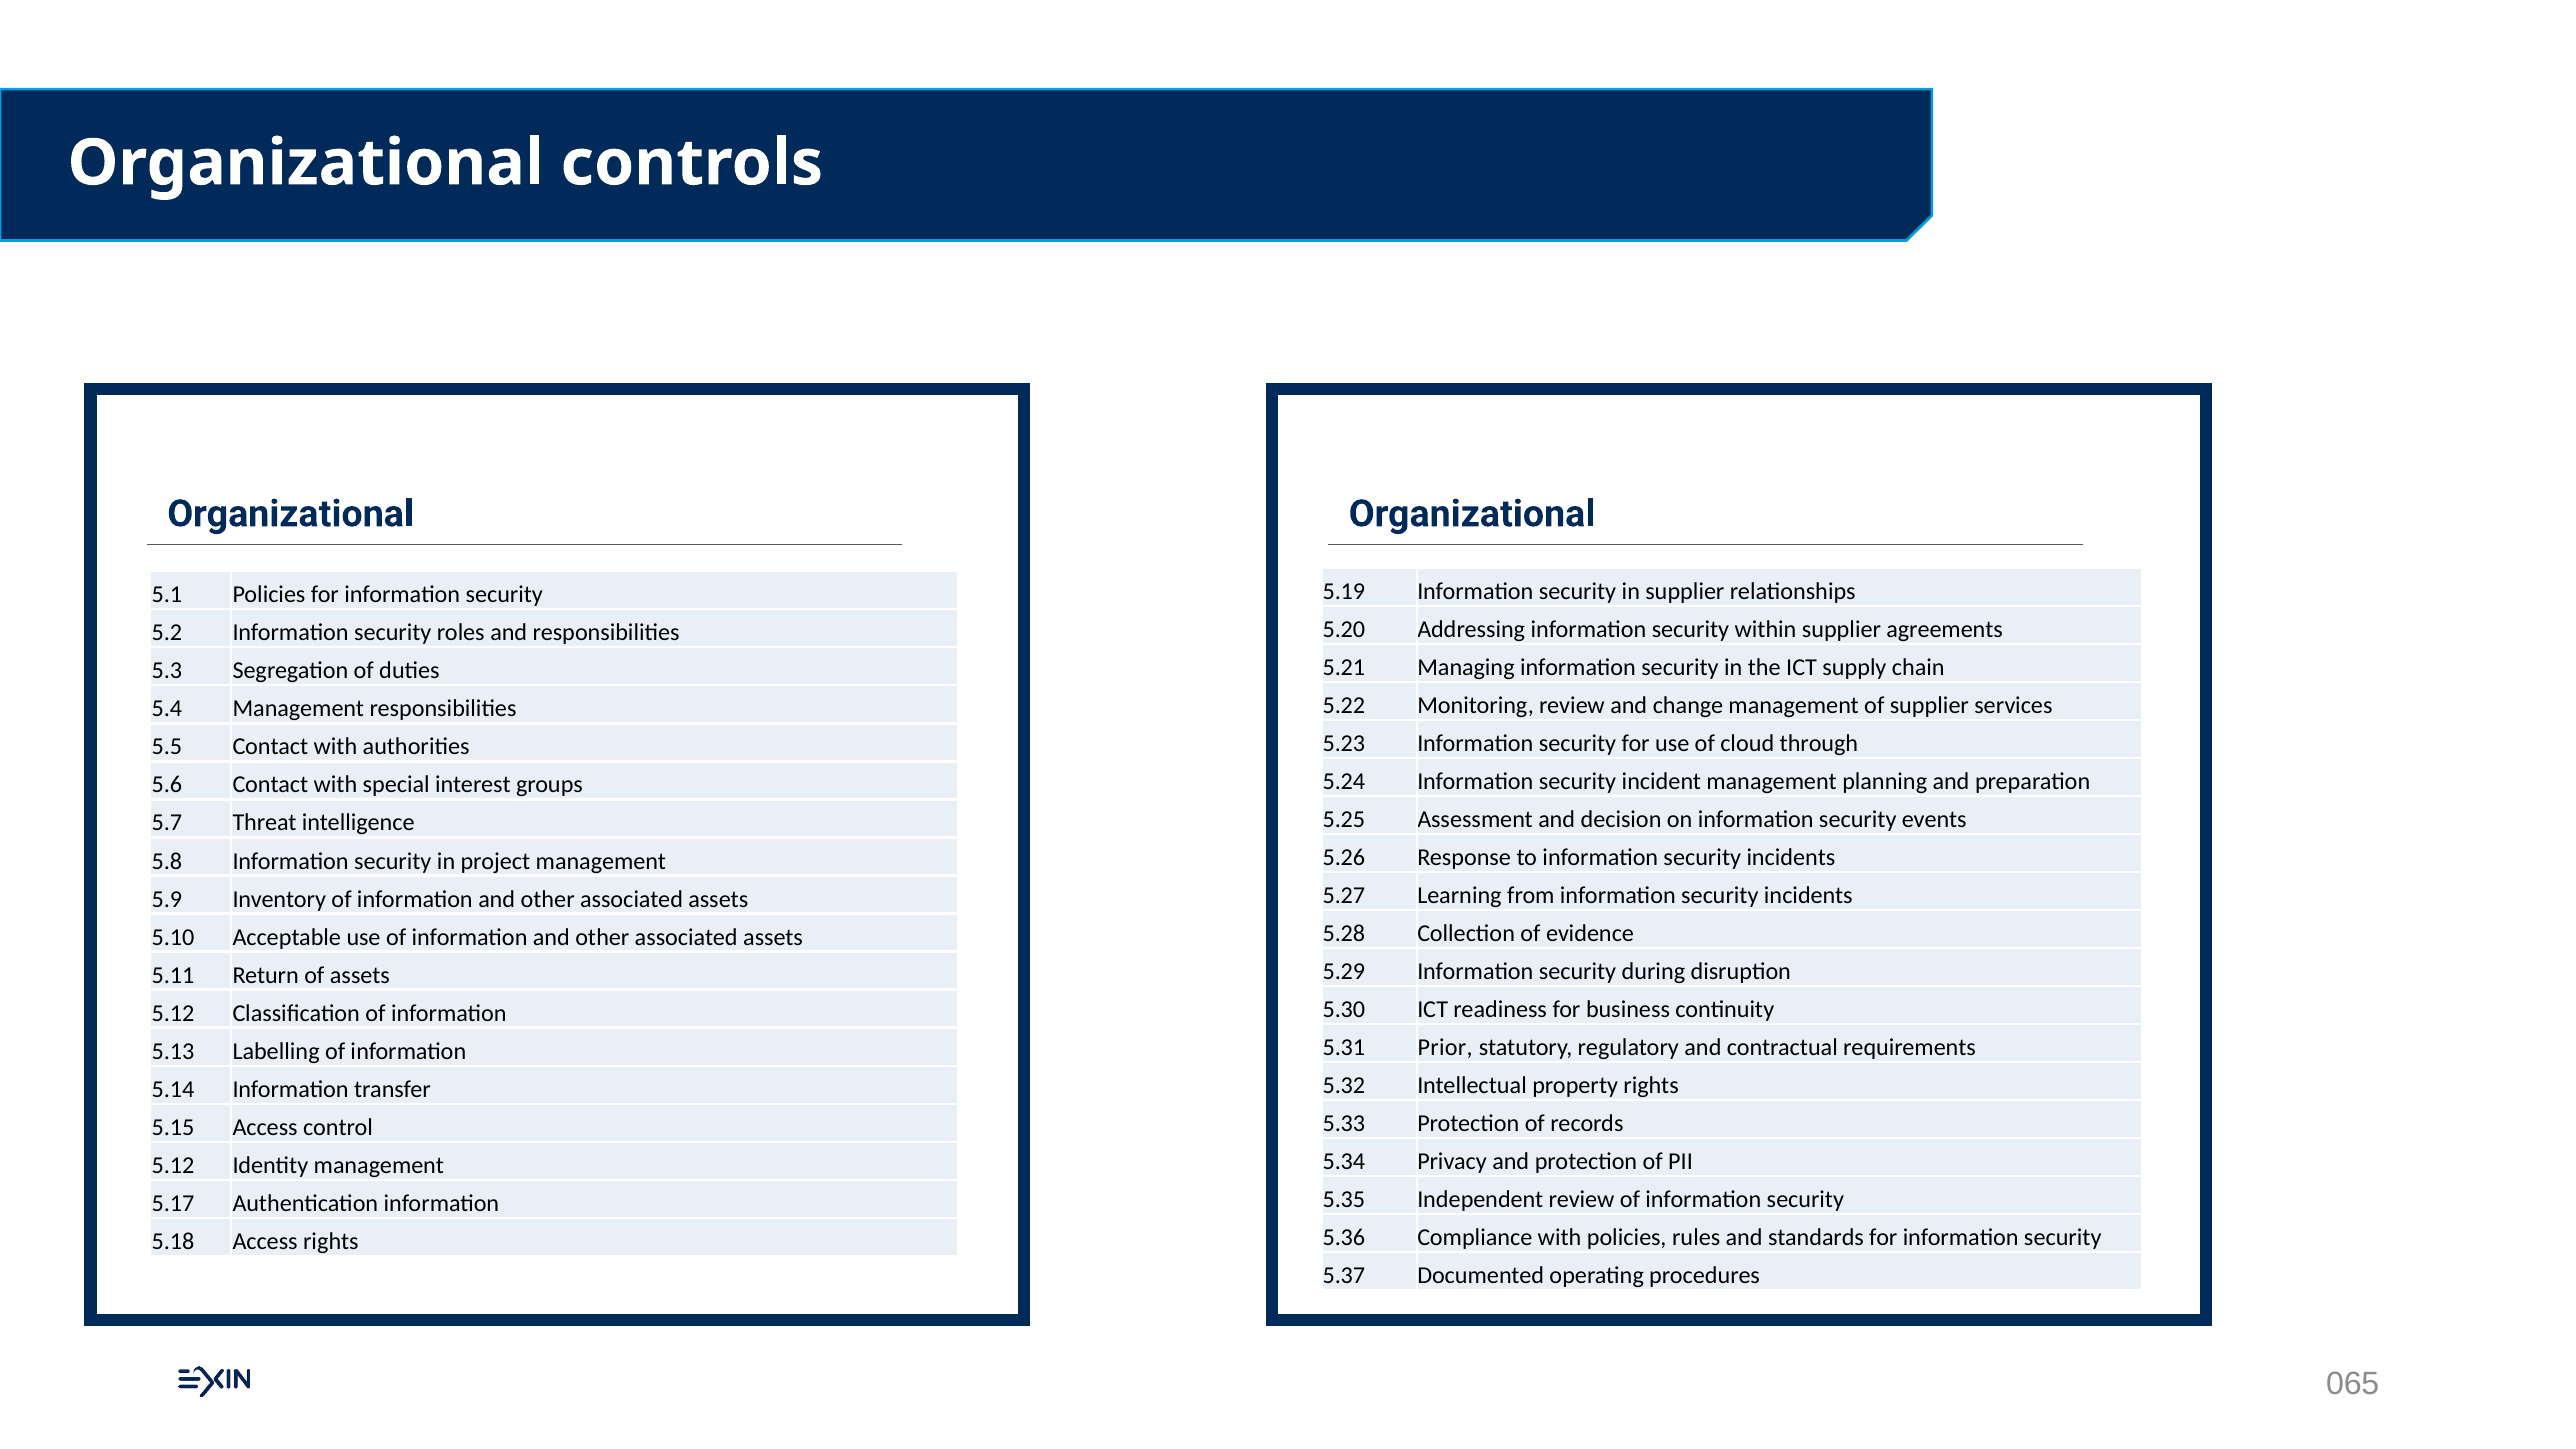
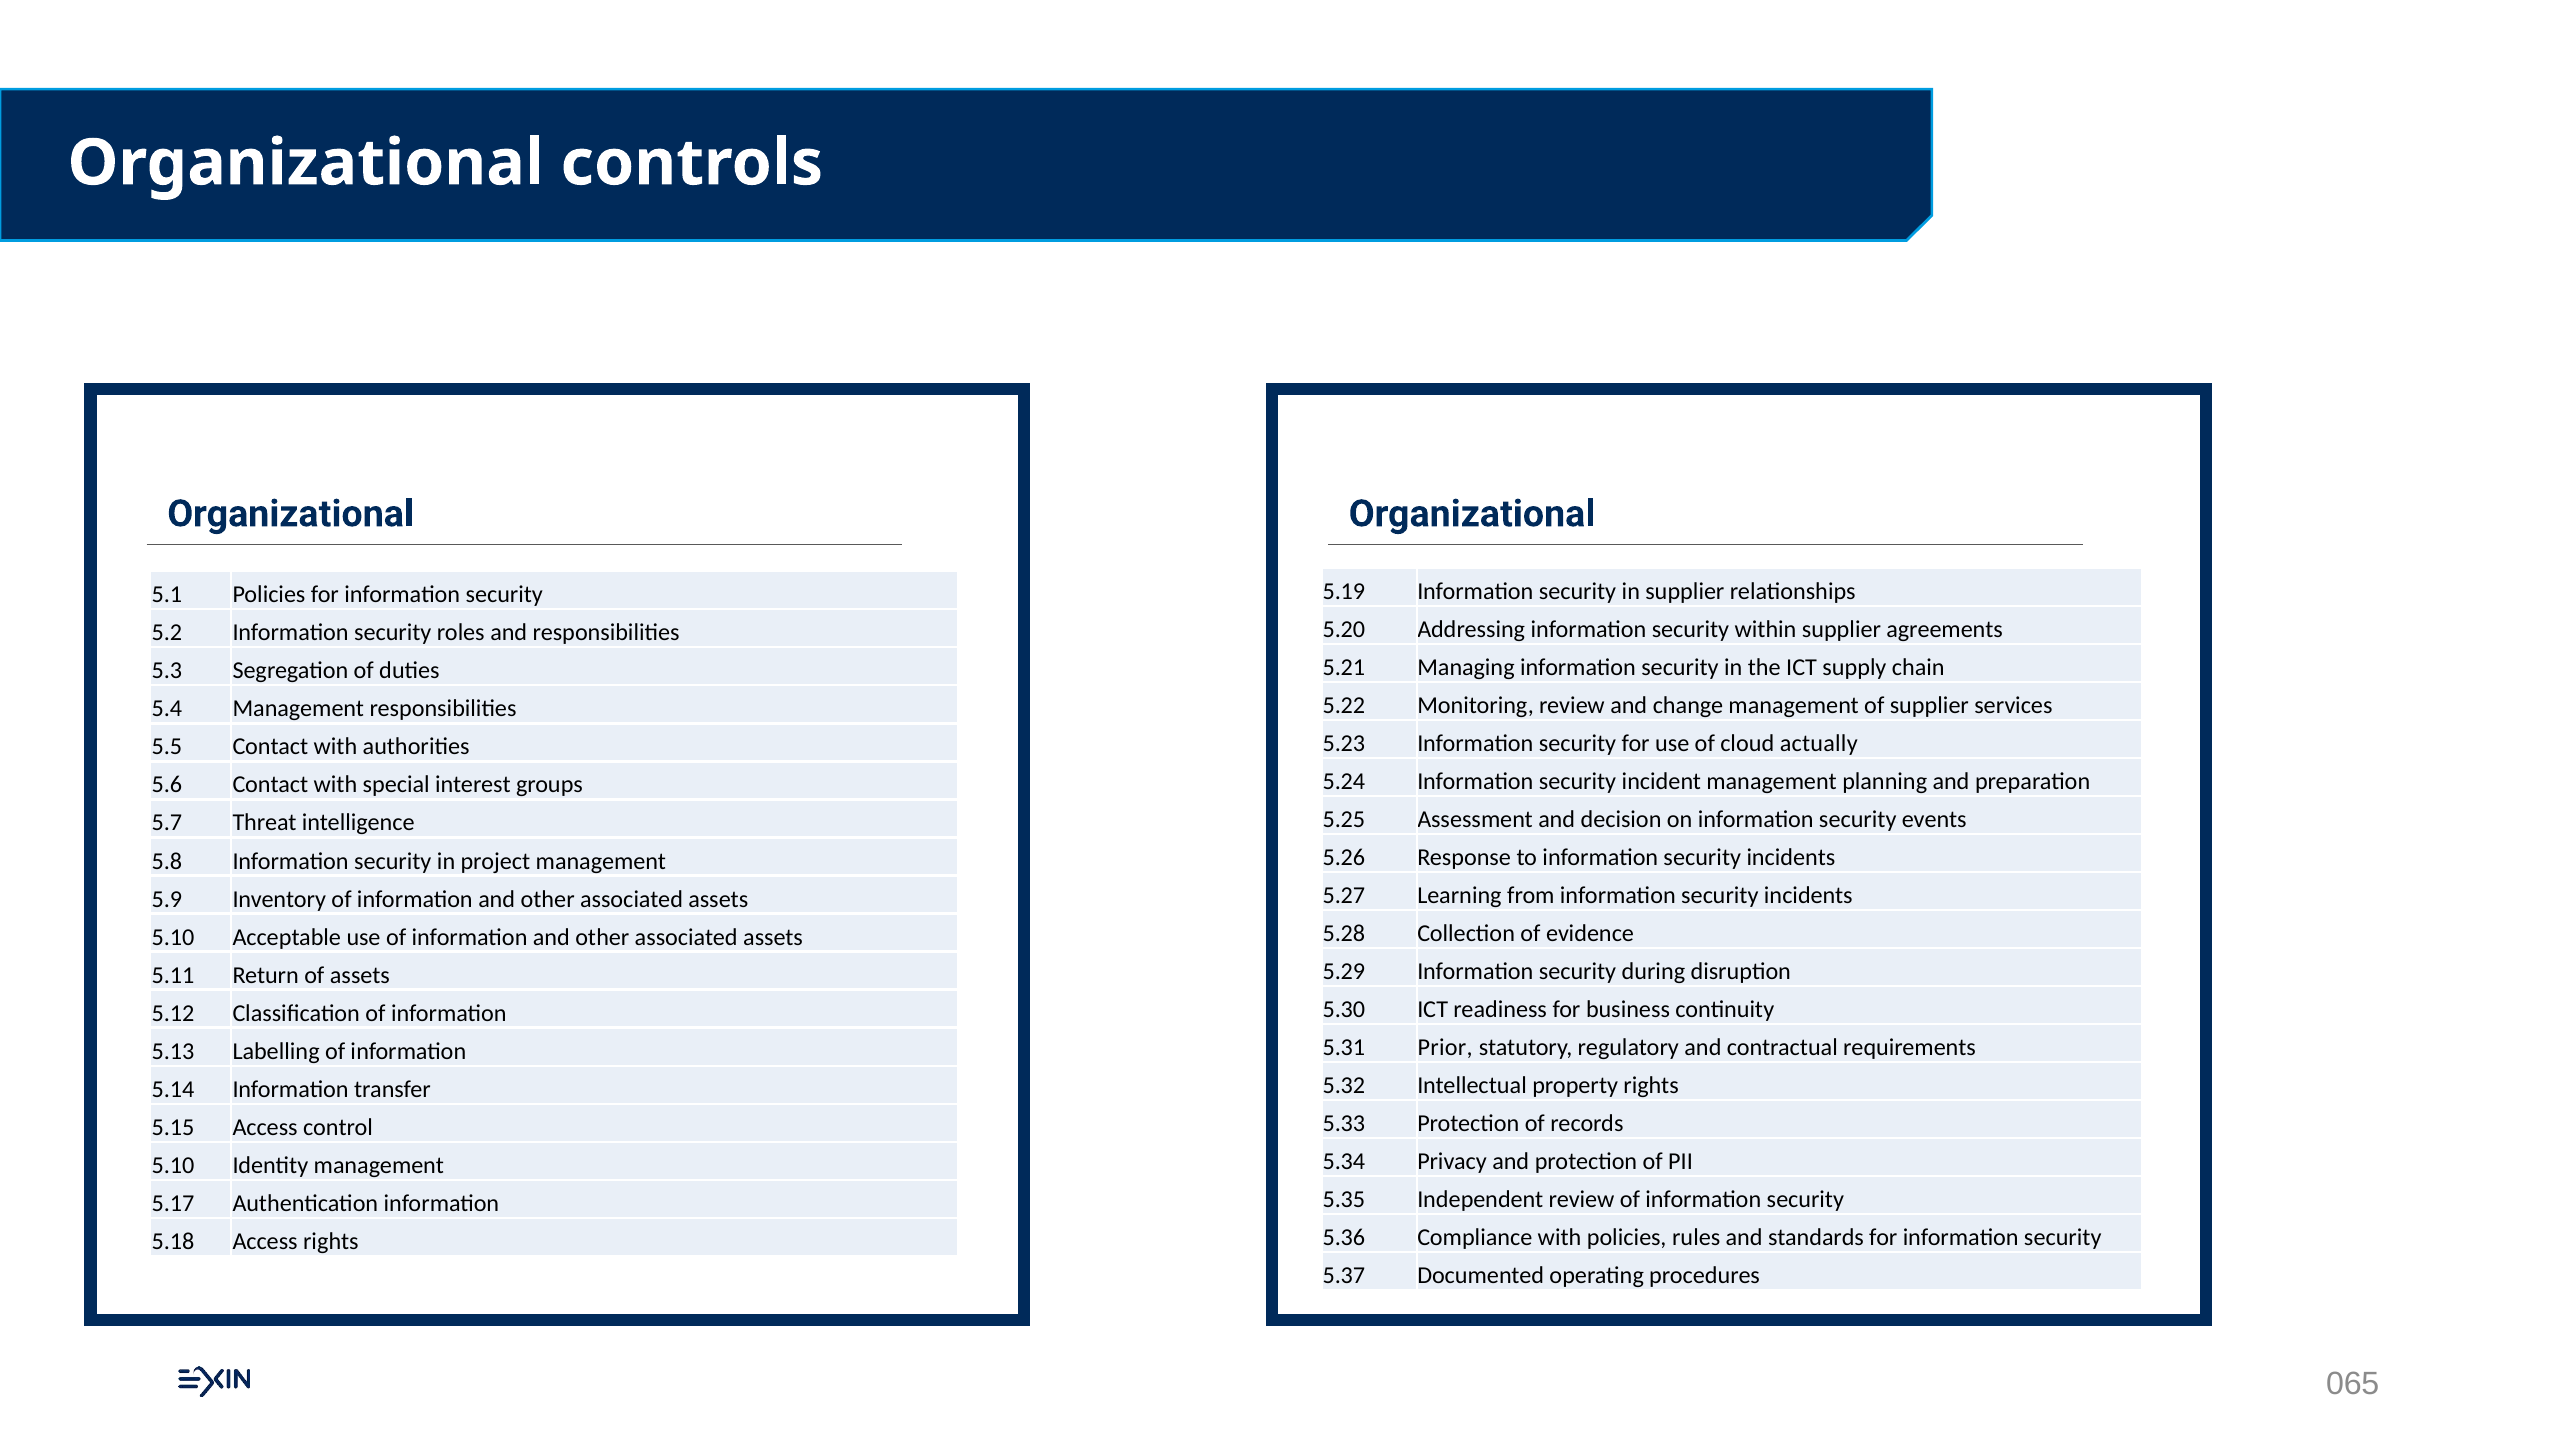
through: through -> actually
5.12 at (173, 1165): 5.12 -> 5.10
